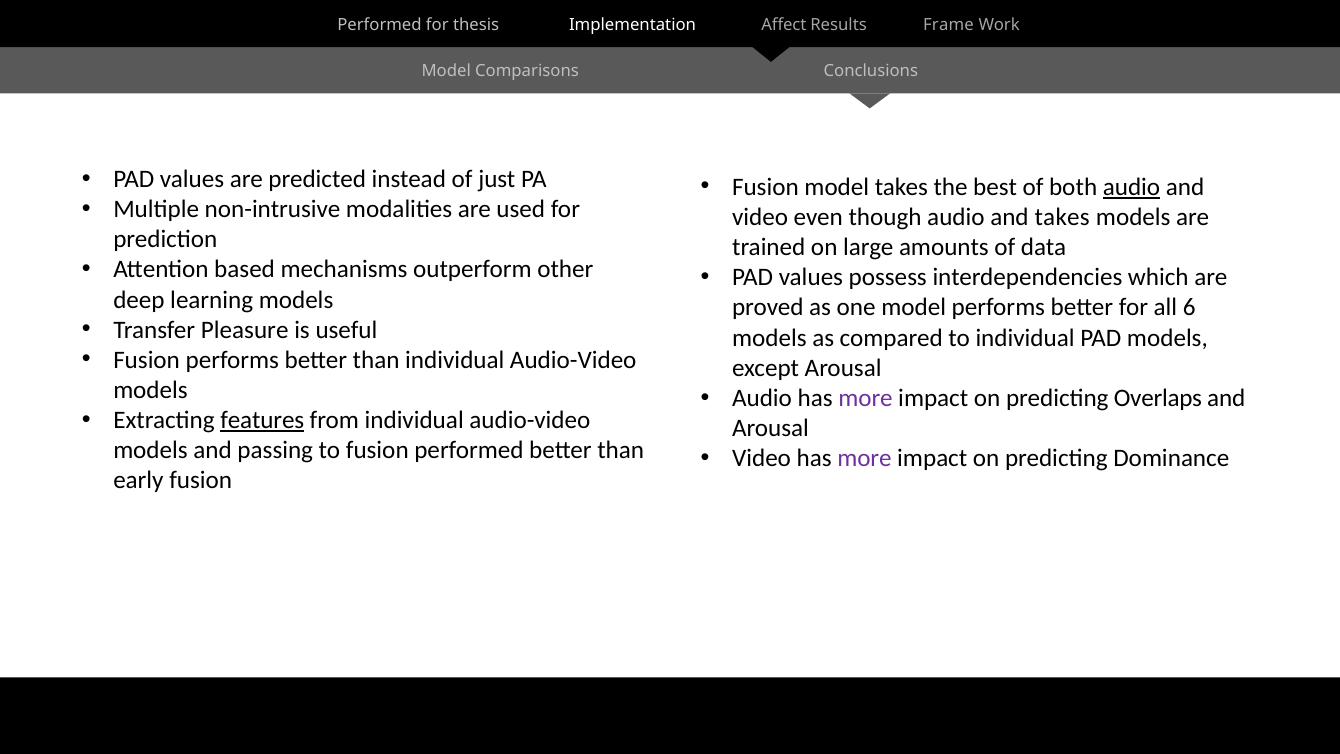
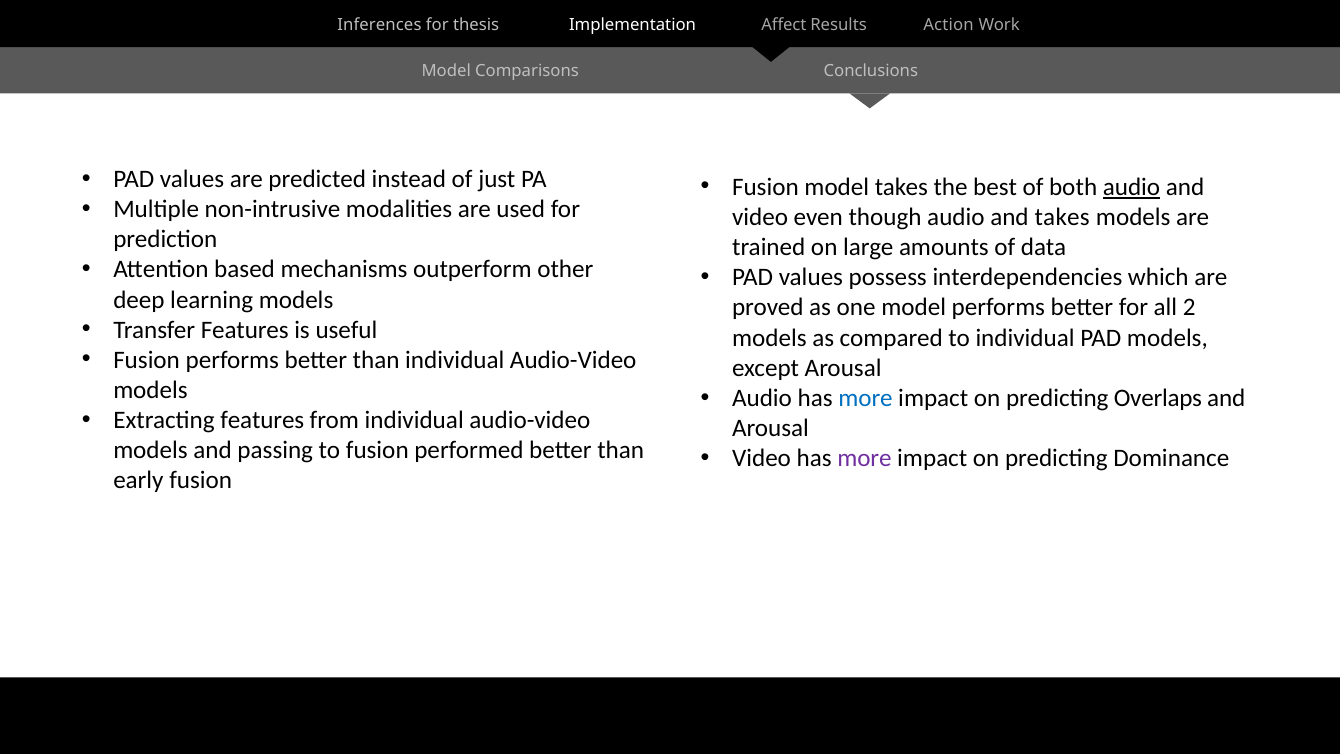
Performed at (380, 25): Performed -> Inferences
Frame: Frame -> Action
6: 6 -> 2
Transfer Pleasure: Pleasure -> Features
more at (866, 398) colour: purple -> blue
features at (262, 420) underline: present -> none
